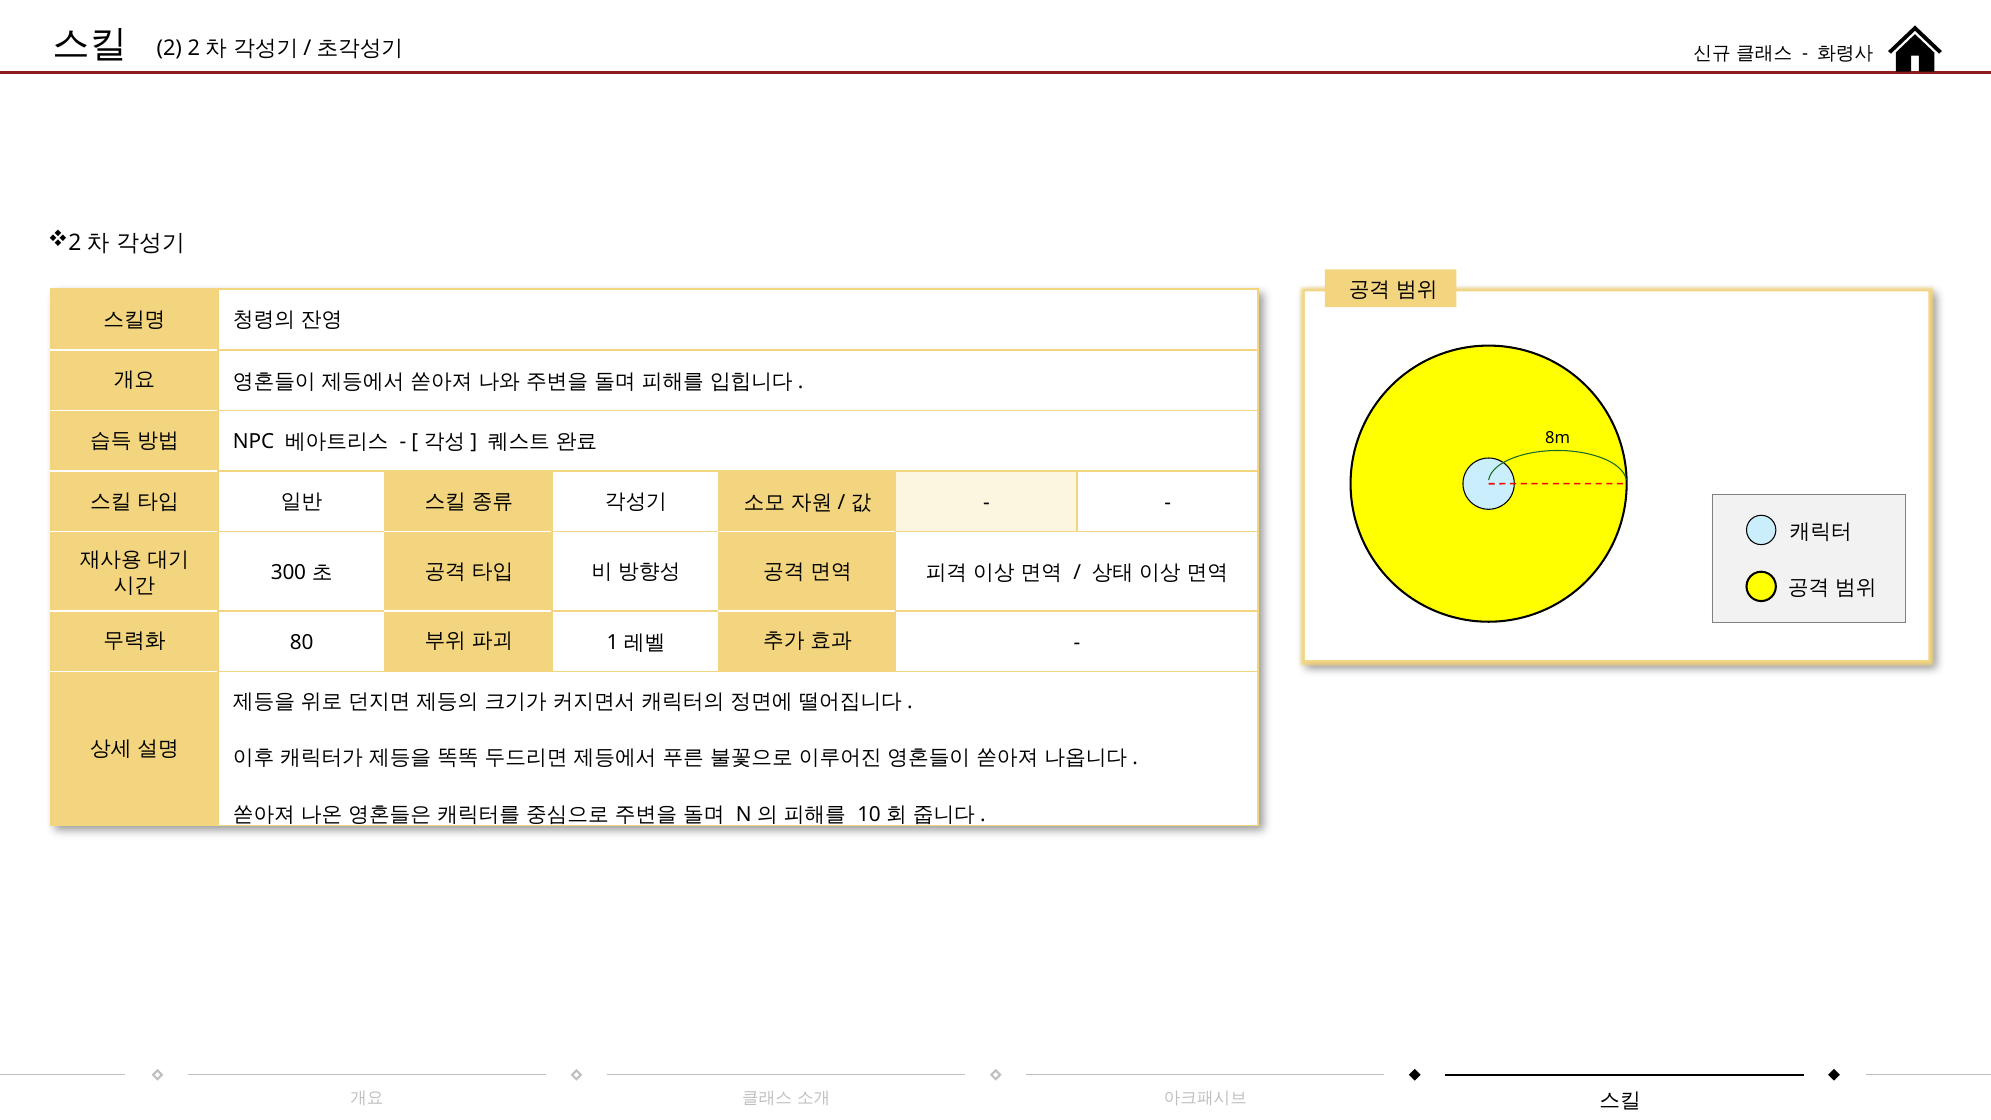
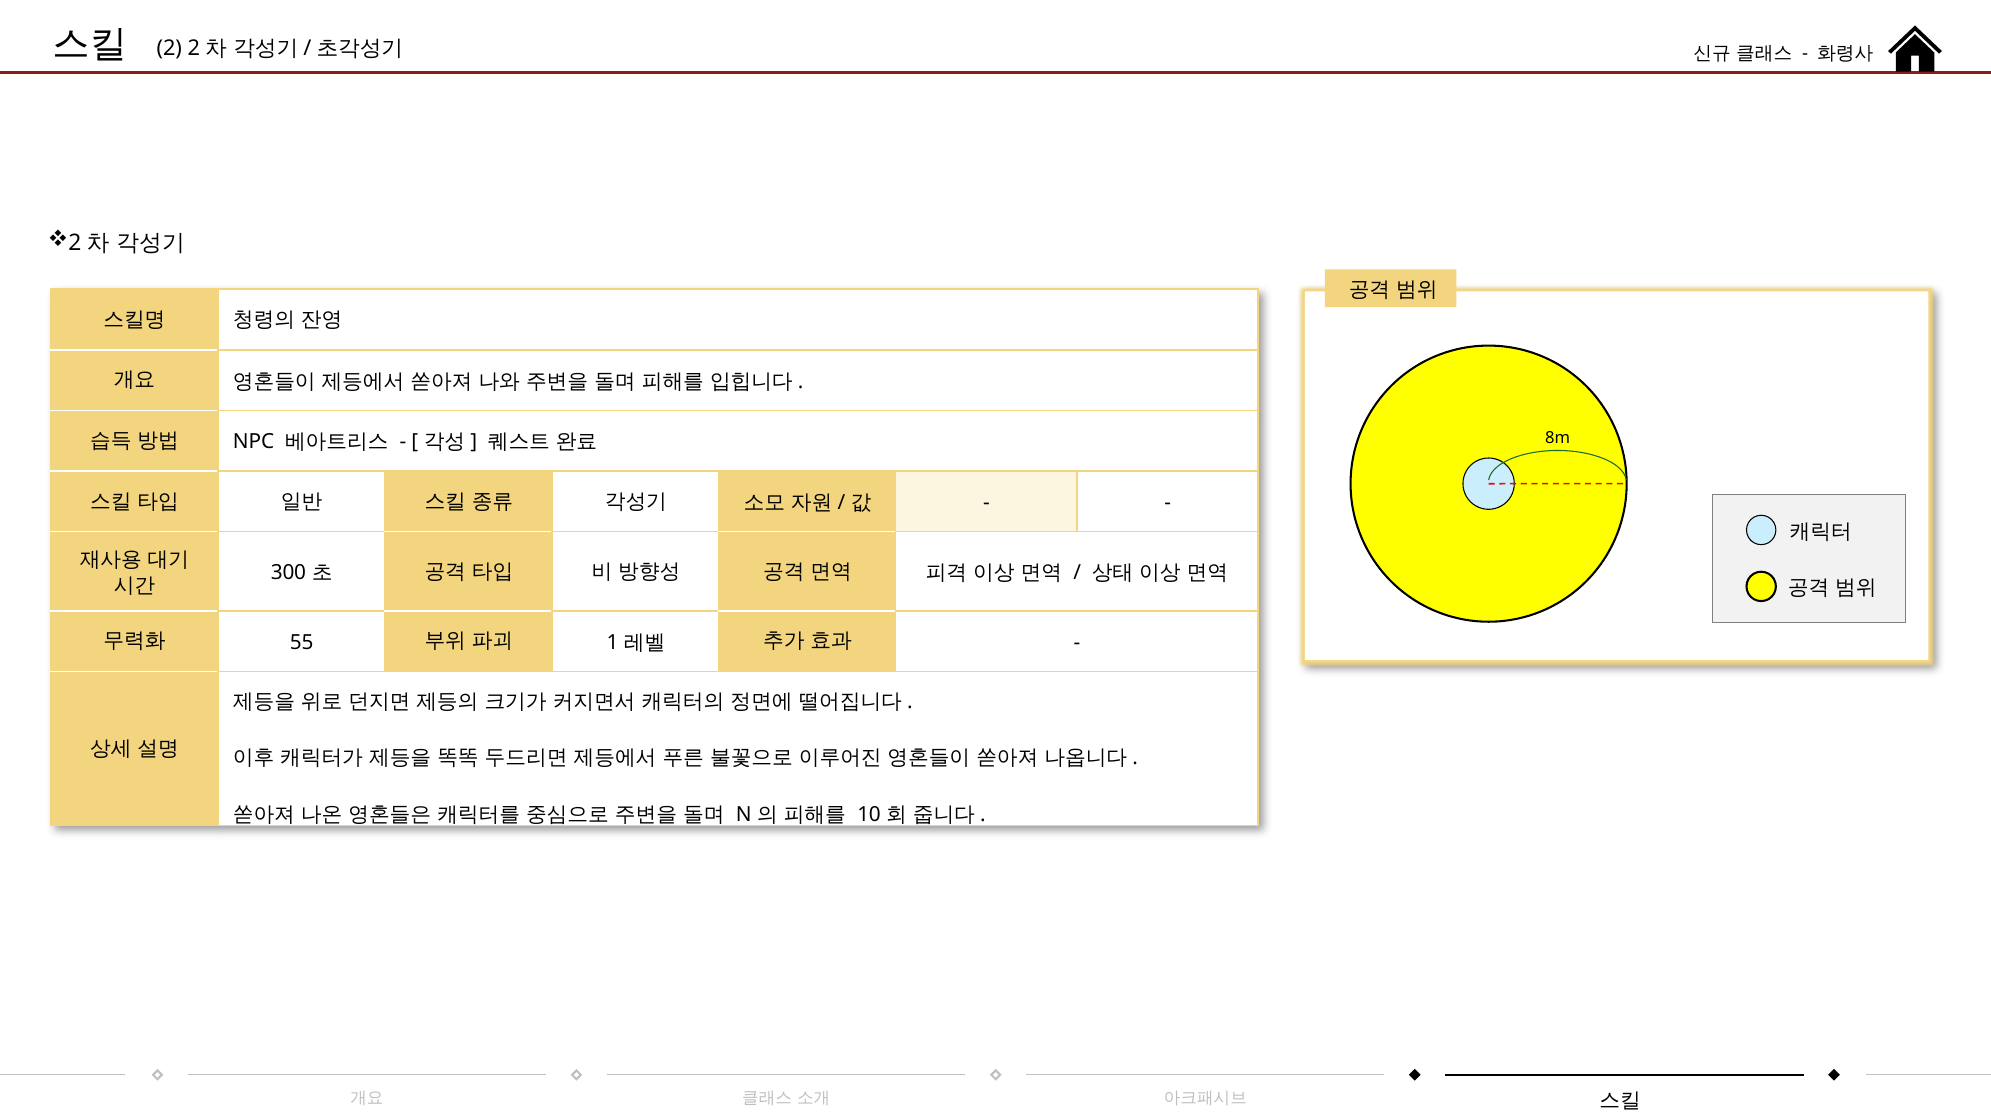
80: 80 -> 55
